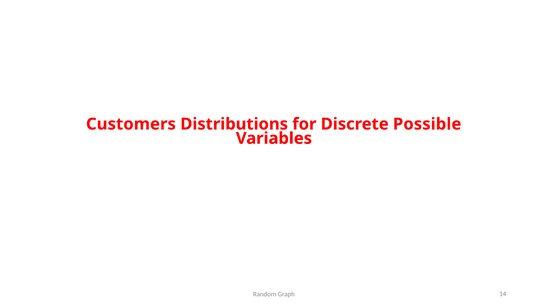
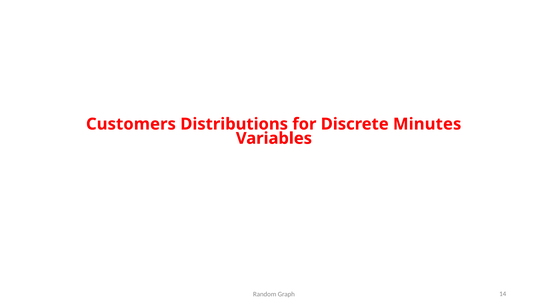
Possible: Possible -> Minutes
